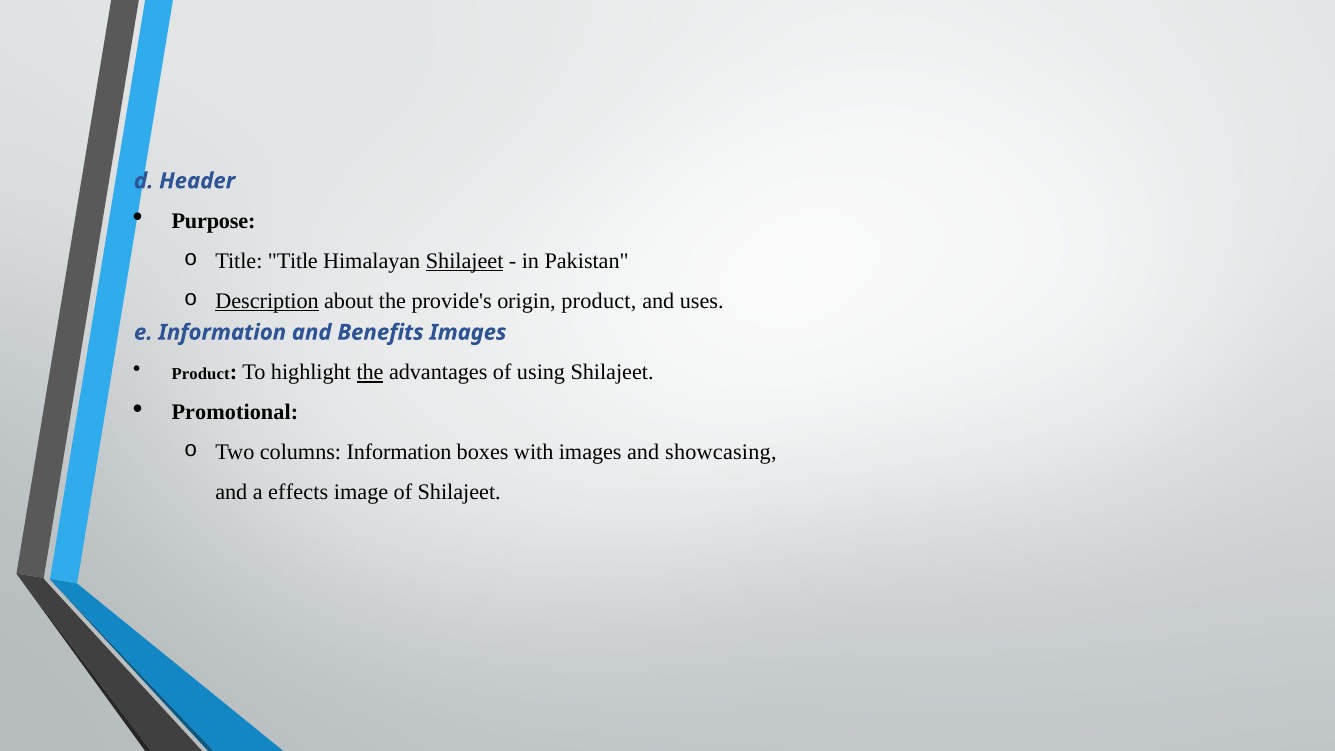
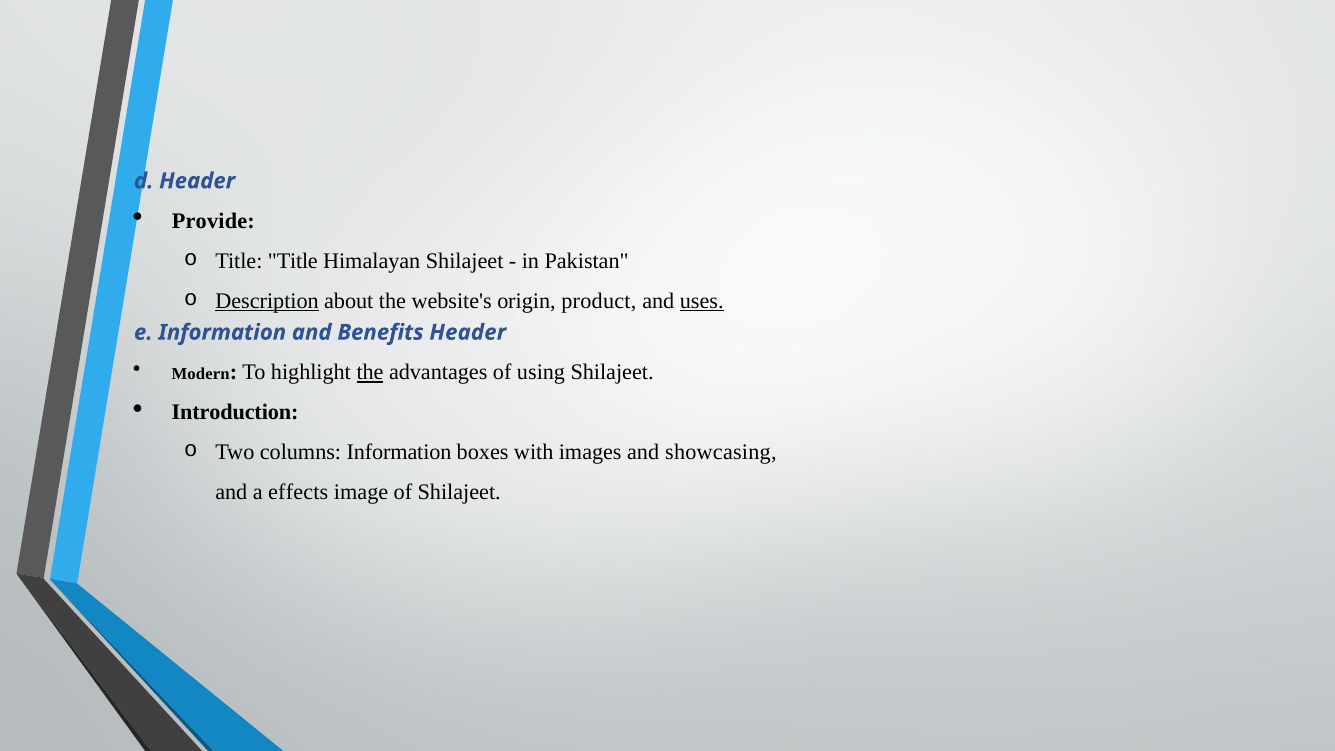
Purpose: Purpose -> Provide
Shilajeet at (465, 261) underline: present -> none
provide's: provide's -> website's
uses underline: none -> present
Benefits Images: Images -> Header
Product at (201, 374): Product -> Modern
Promotional: Promotional -> Introduction
